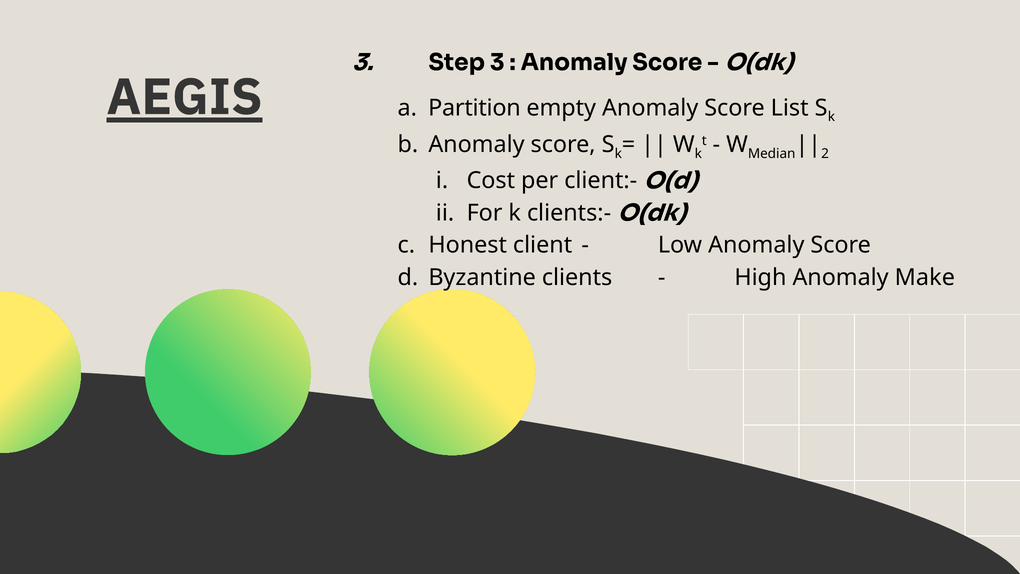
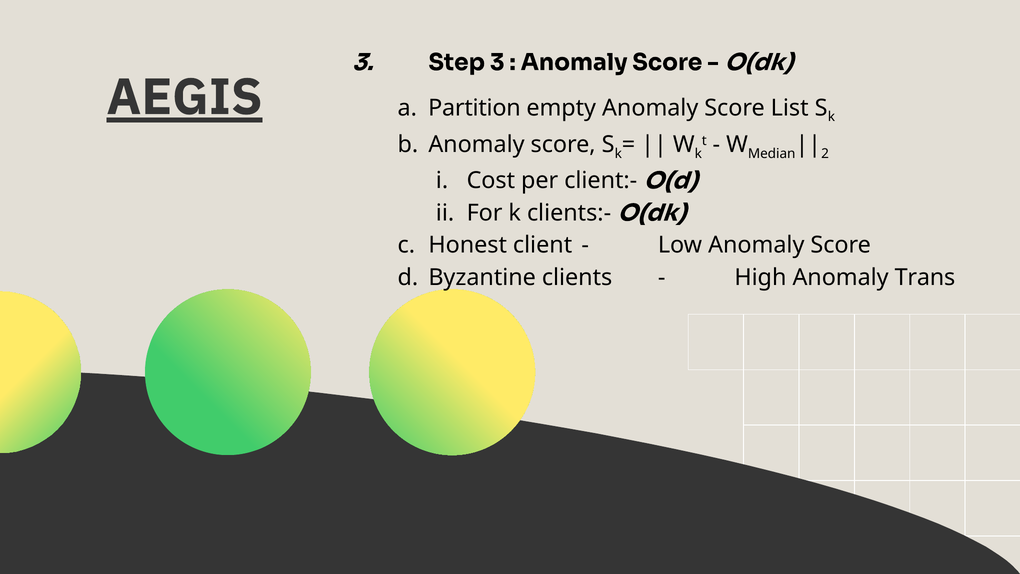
Make: Make -> Trans
